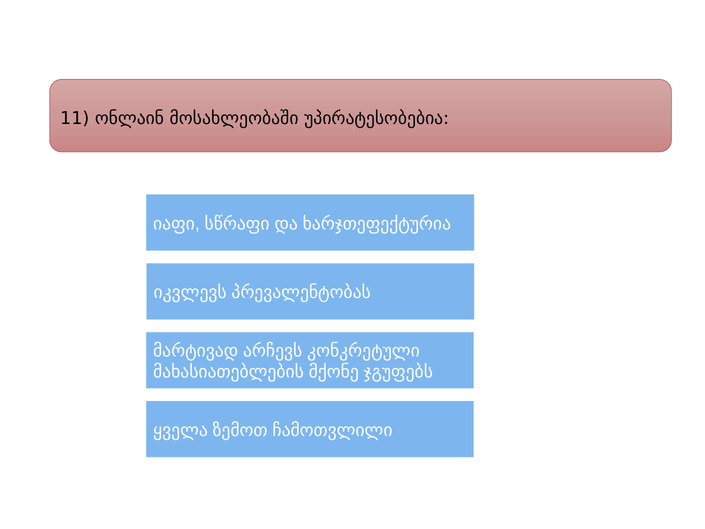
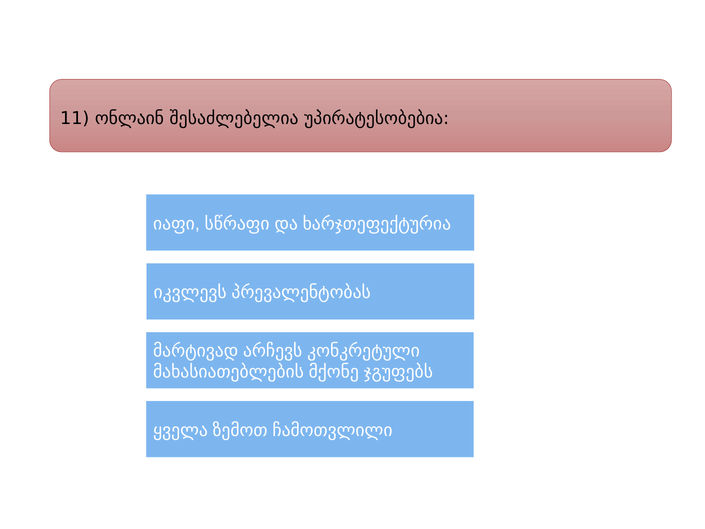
მოსახლეობაში: მოსახლეობაში -> შესაძლებელია
